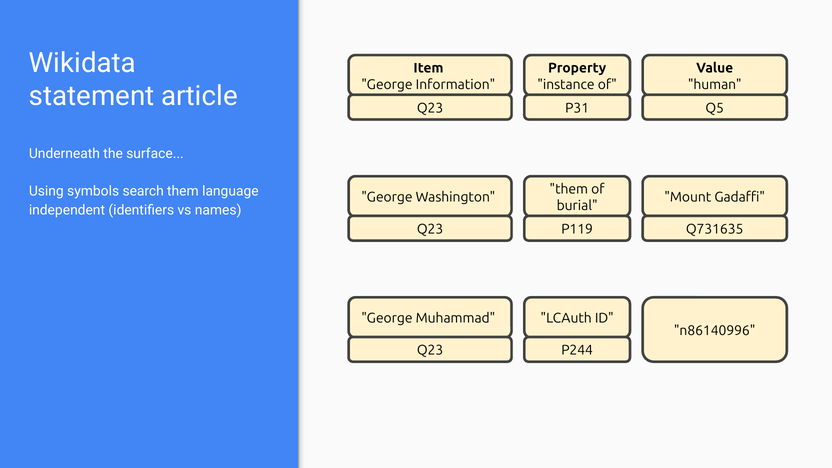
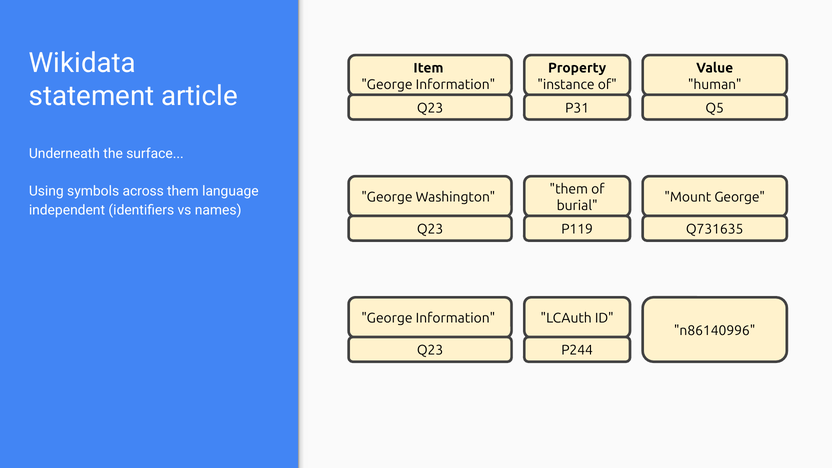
search: search -> across
Mount Gadaffi: Gadaffi -> George
Muhammad at (455, 318): Muhammad -> Information
